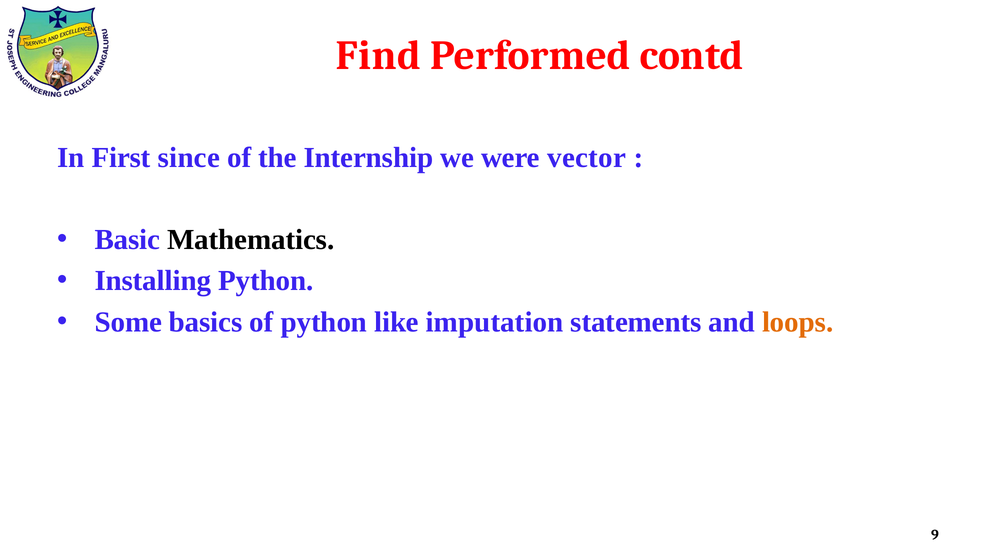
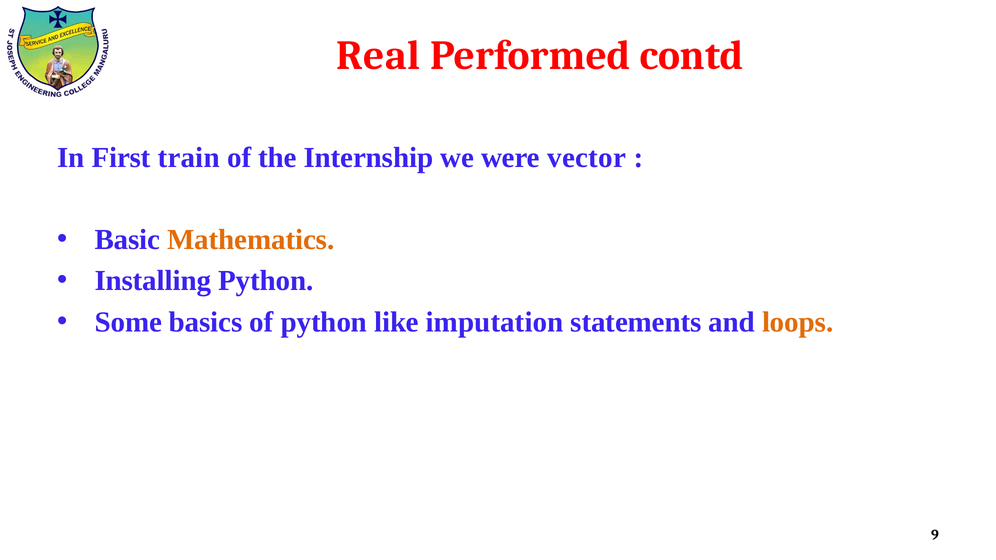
Find: Find -> Real
since: since -> train
Mathematics colour: black -> orange
